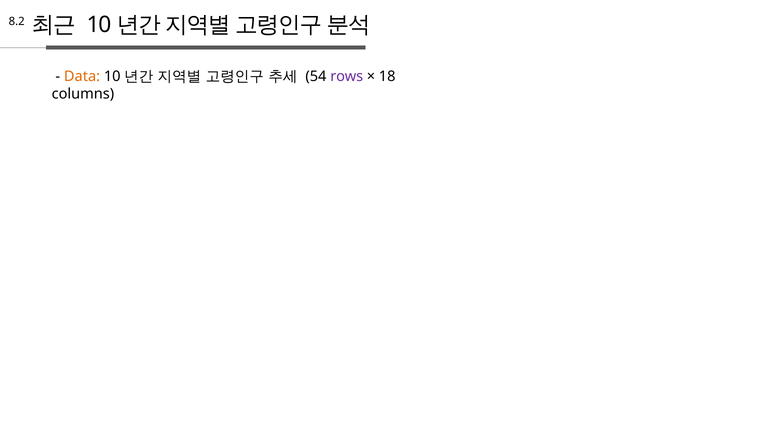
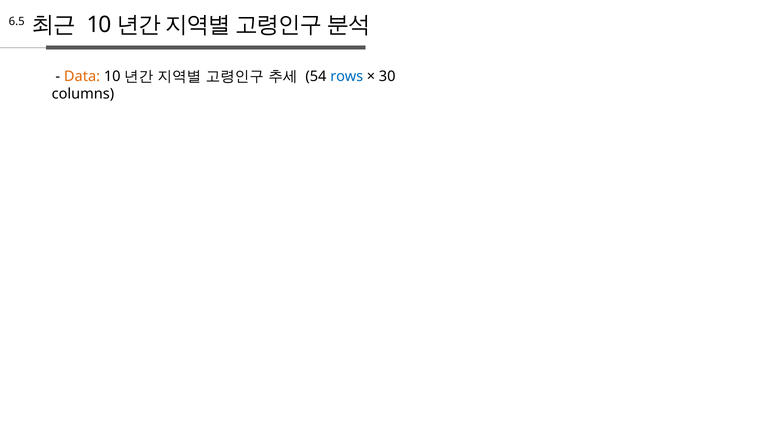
8.2: 8.2 -> 6.5
rows colour: purple -> blue
18: 18 -> 30
